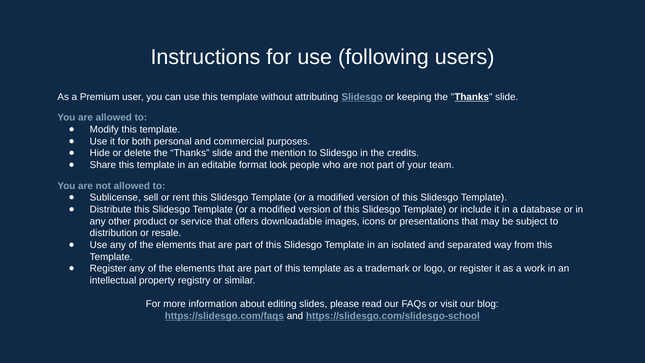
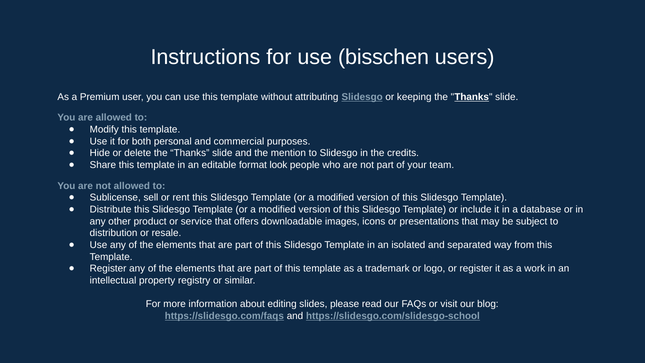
following: following -> bisschen
